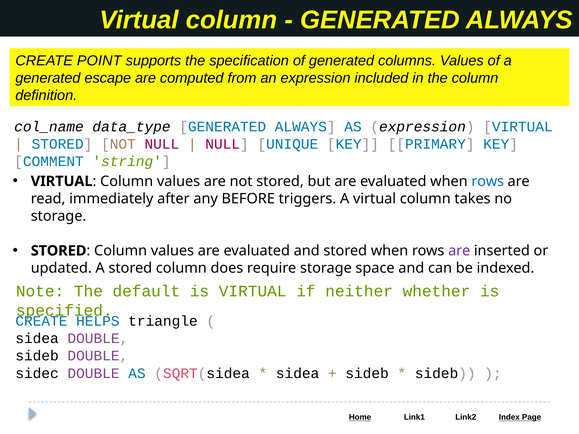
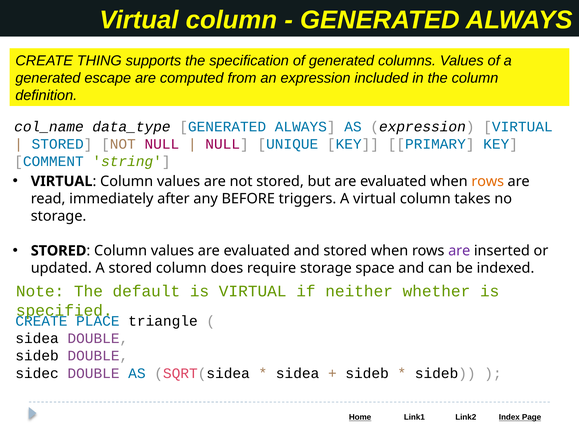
POINT: POINT -> THING
rows at (488, 181) colour: blue -> orange
HELPS: HELPS -> PLACE
